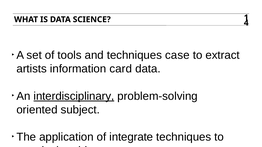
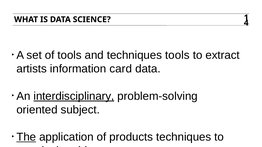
techniques case: case -> tools
The underline: none -> present
integrate: integrate -> products
